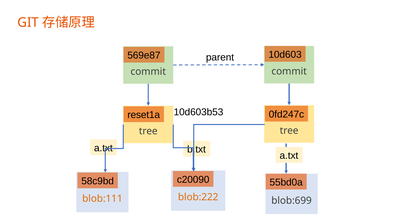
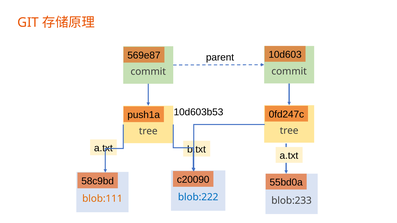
reset1a: reset1a -> push1a
blob:222 colour: orange -> blue
blob:699: blob:699 -> blob:233
